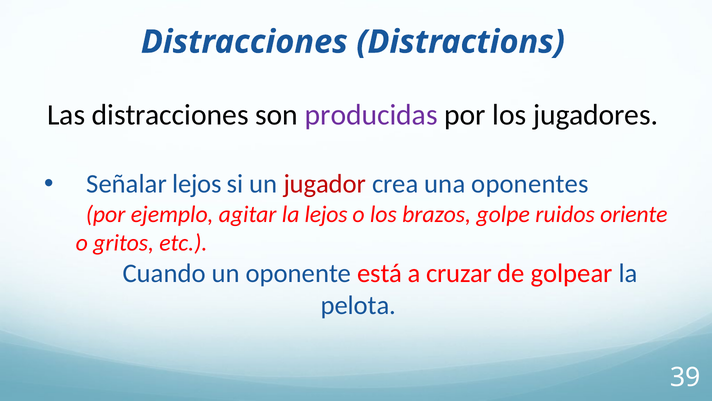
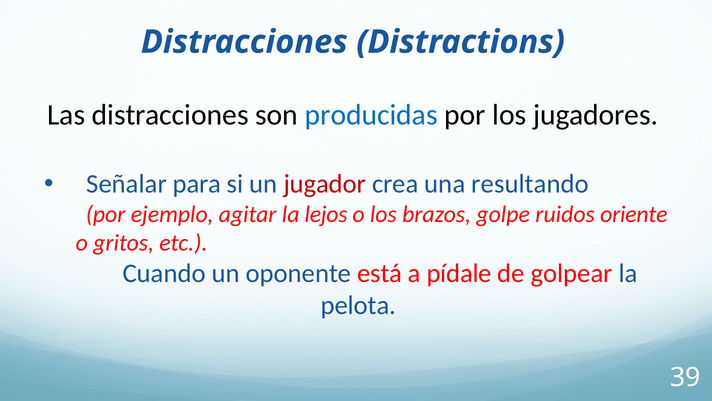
producidas colour: purple -> blue
Señalar lejos: lejos -> para
oponentes: oponentes -> resultando
cruzar: cruzar -> pídale
